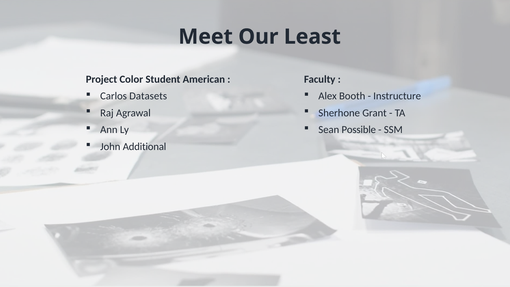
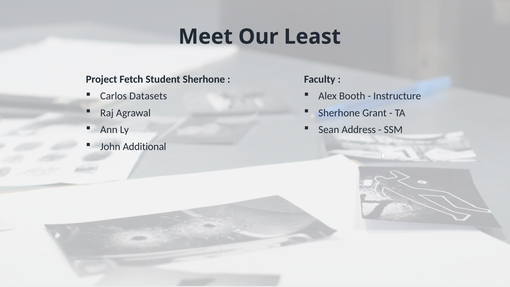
Color: Color -> Fetch
Student American: American -> Sherhone
Possible: Possible -> Address
